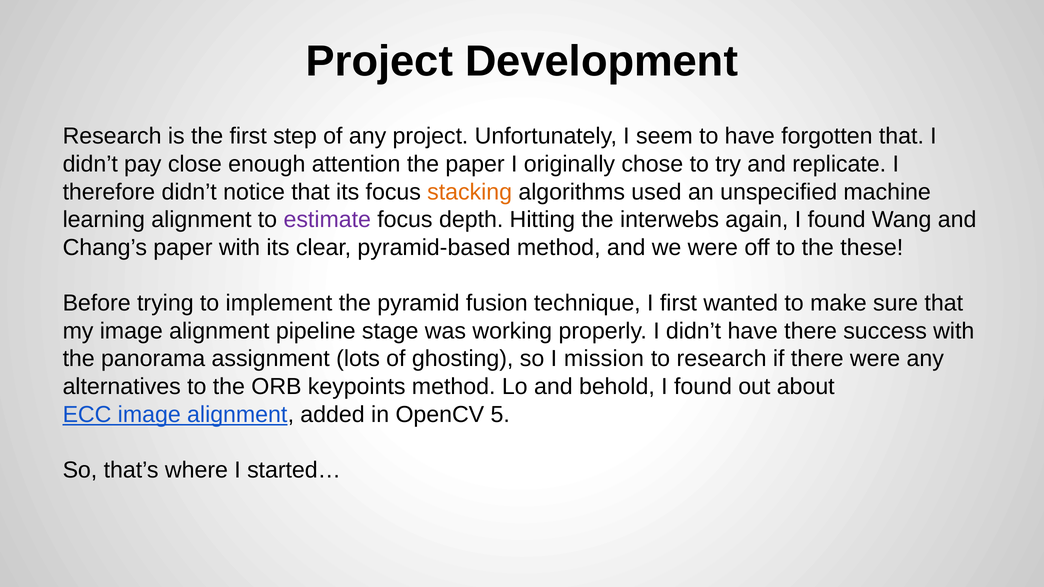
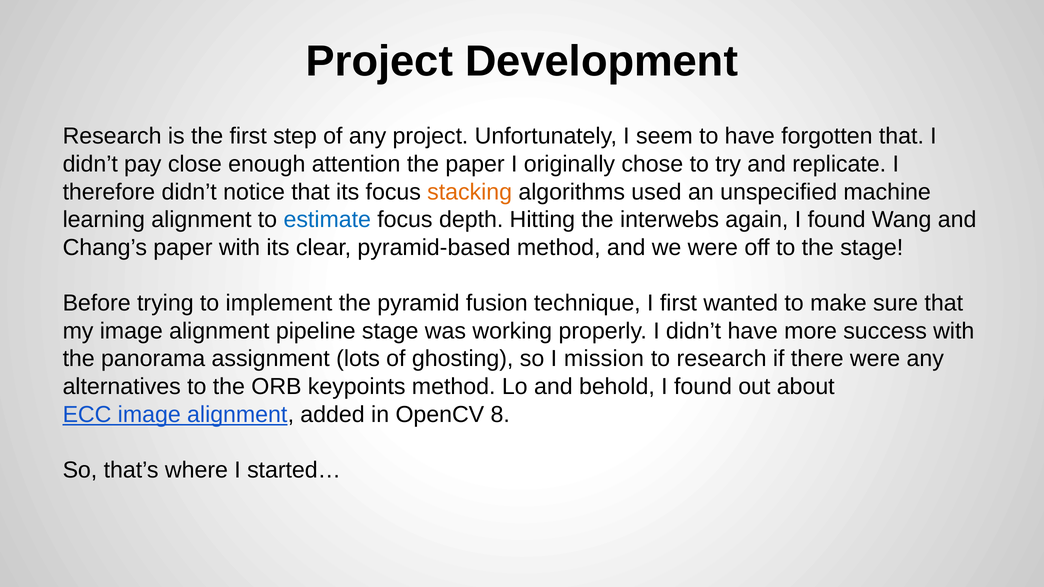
estimate colour: purple -> blue
the these: these -> stage
have there: there -> more
5: 5 -> 8
